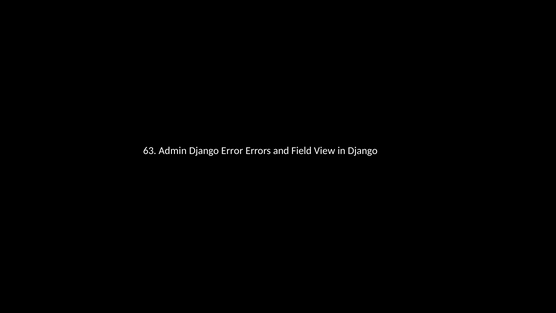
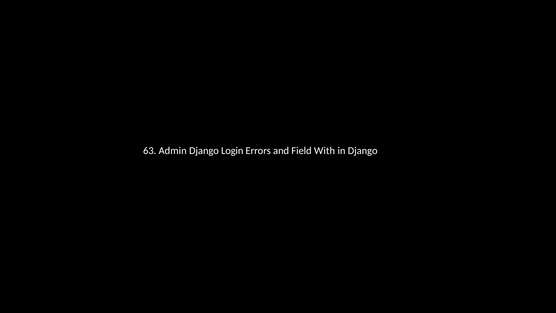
Error: Error -> Login
View: View -> With
